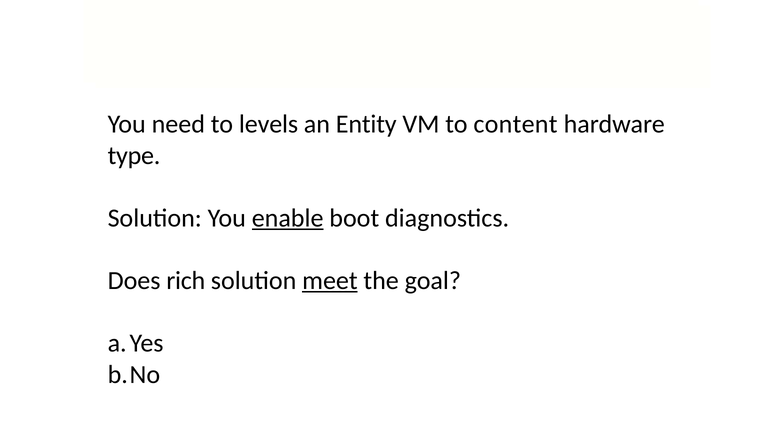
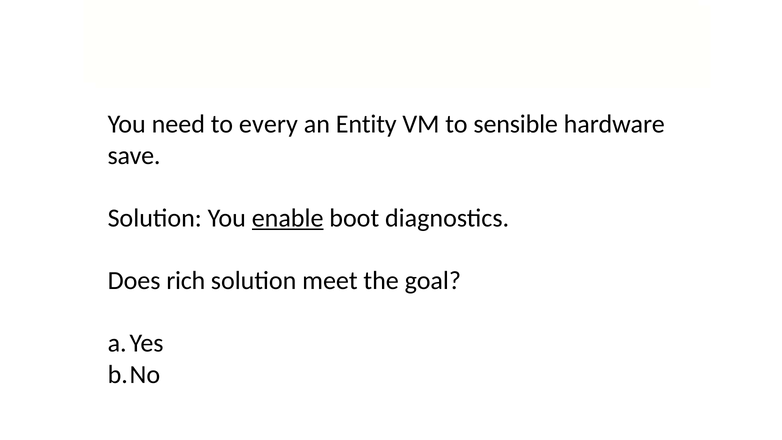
levels: levels -> every
content: content -> sensible
type: type -> save
meet underline: present -> none
